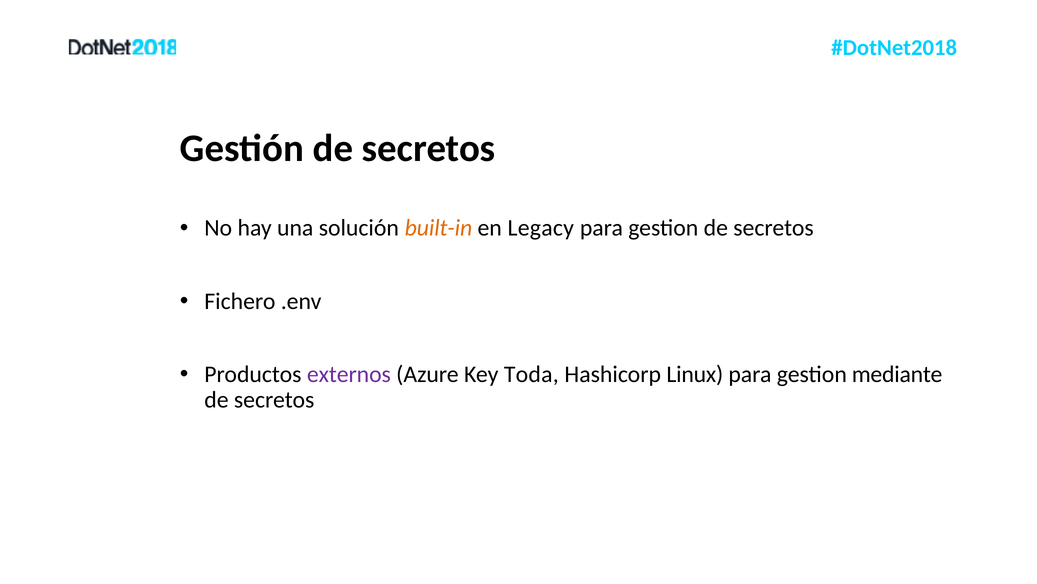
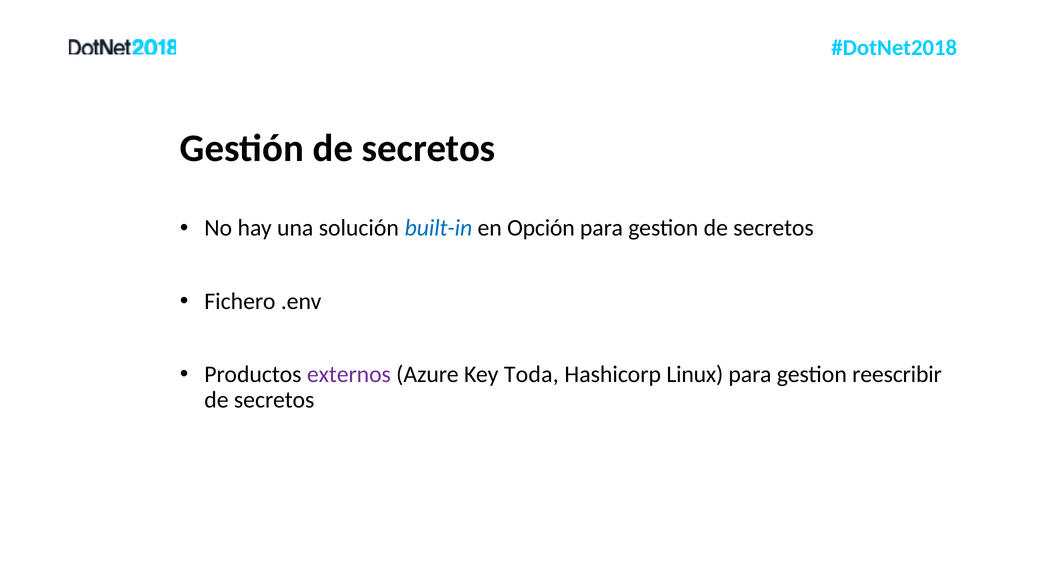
built-in colour: orange -> blue
Legacy: Legacy -> Opción
mediante: mediante -> reescribir
